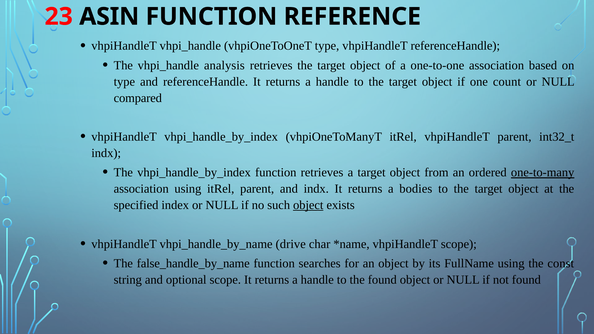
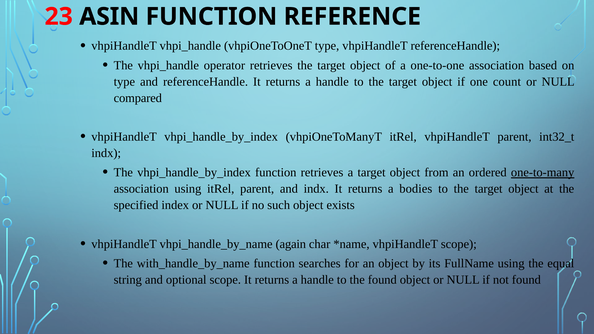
analysis: analysis -> operator
object at (308, 205) underline: present -> none
drive: drive -> again
false_handle_by_name: false_handle_by_name -> with_handle_by_name
const: const -> equal
